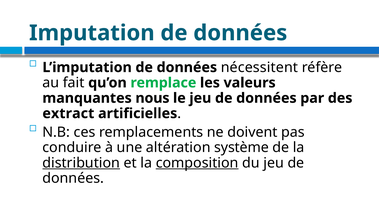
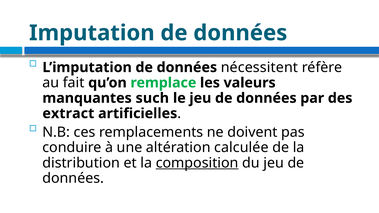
nous: nous -> such
système: système -> calculée
distribution underline: present -> none
